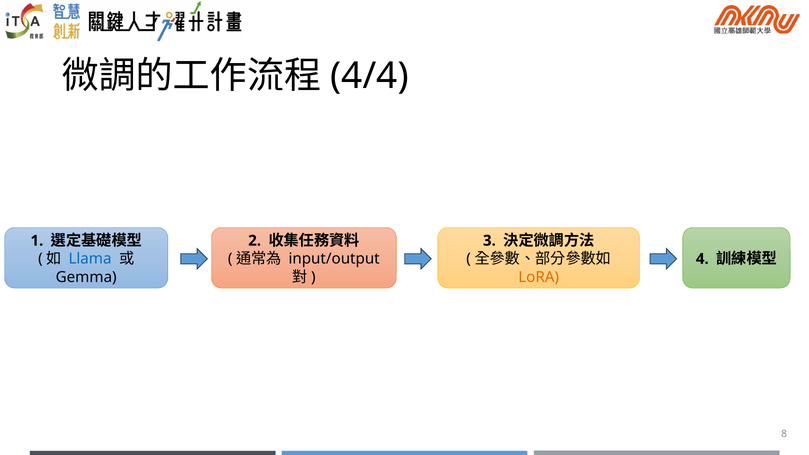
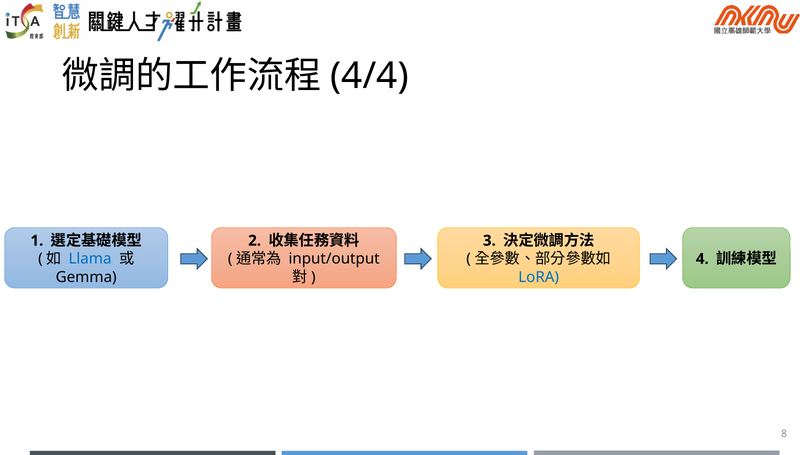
LoRA colour: orange -> blue
